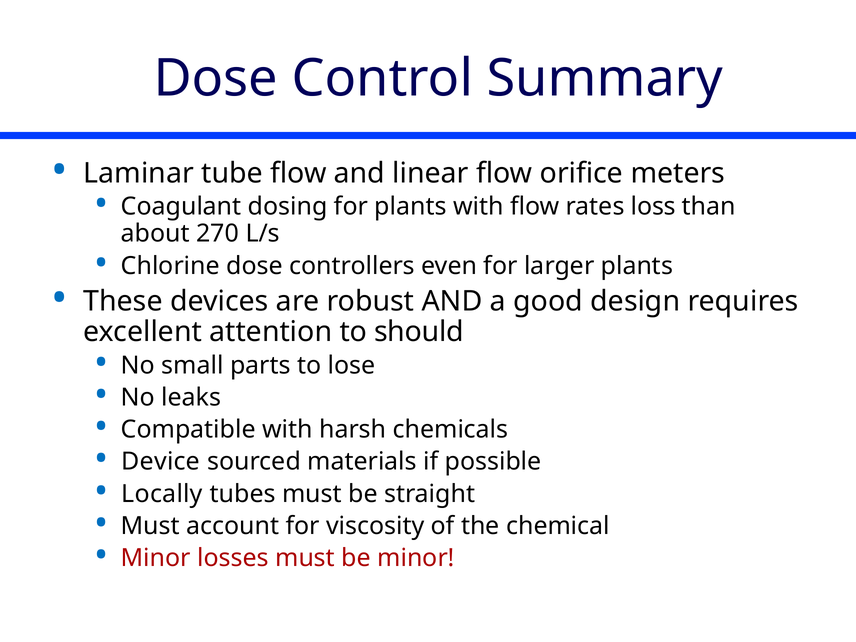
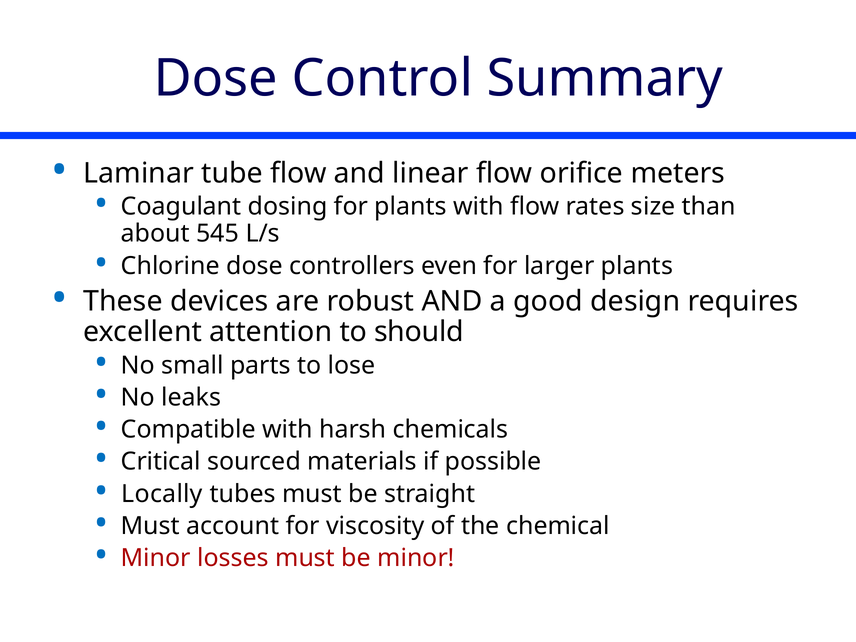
loss: loss -> size
270: 270 -> 545
Device: Device -> Critical
